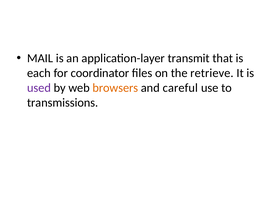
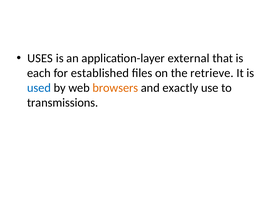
MAIL: MAIL -> USES
transmit: transmit -> external
coordinator: coordinator -> established
used colour: purple -> blue
careful: careful -> exactly
